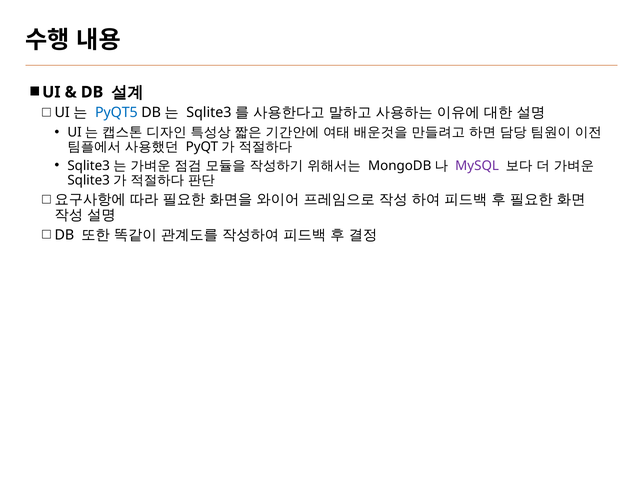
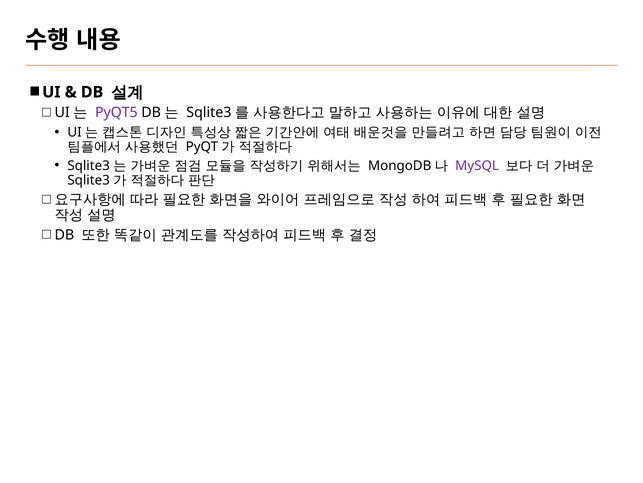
PyQT5 colour: blue -> purple
